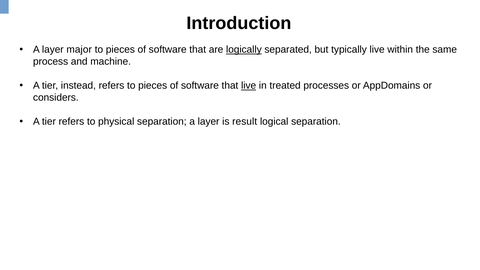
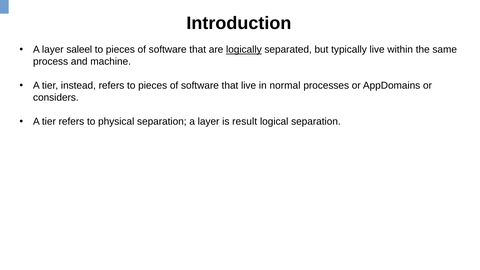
major: major -> saleel
live at (249, 86) underline: present -> none
treated: treated -> normal
